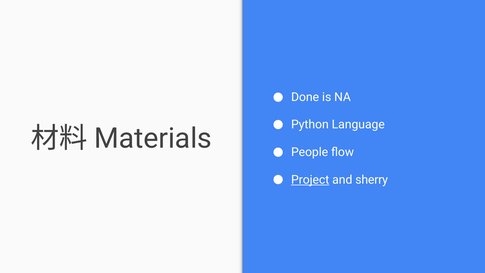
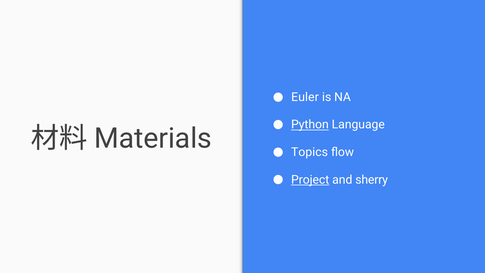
Done: Done -> Euler
Python underline: none -> present
People: People -> Topics
